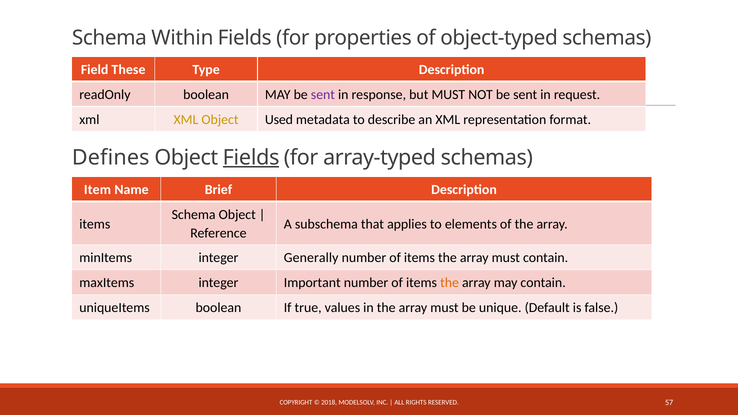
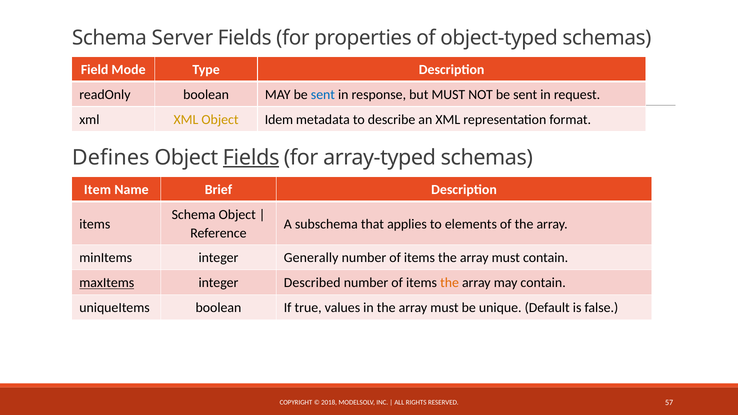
Within: Within -> Server
These: These -> Mode
sent at (323, 95) colour: purple -> blue
Used: Used -> Idem
maxItems underline: none -> present
Important: Important -> Described
